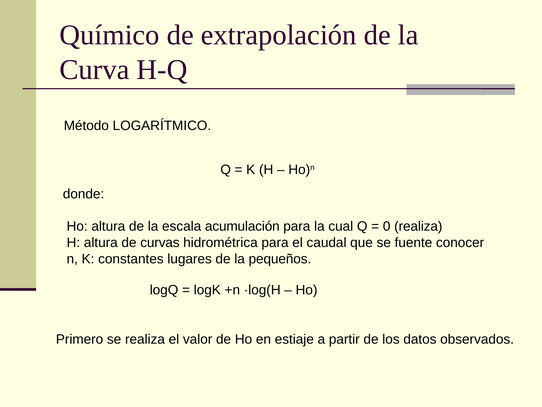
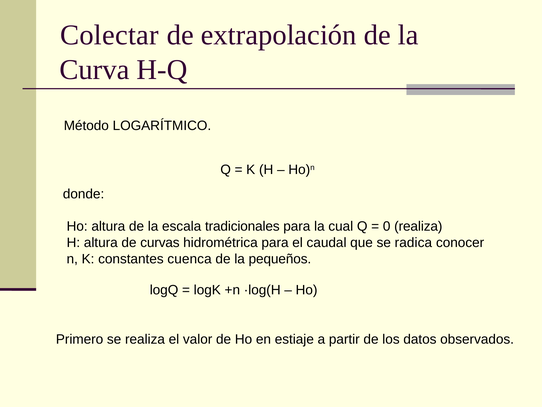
Químico: Químico -> Colectar
acumulación: acumulación -> tradicionales
fuente: fuente -> radica
lugares: lugares -> cuenca
